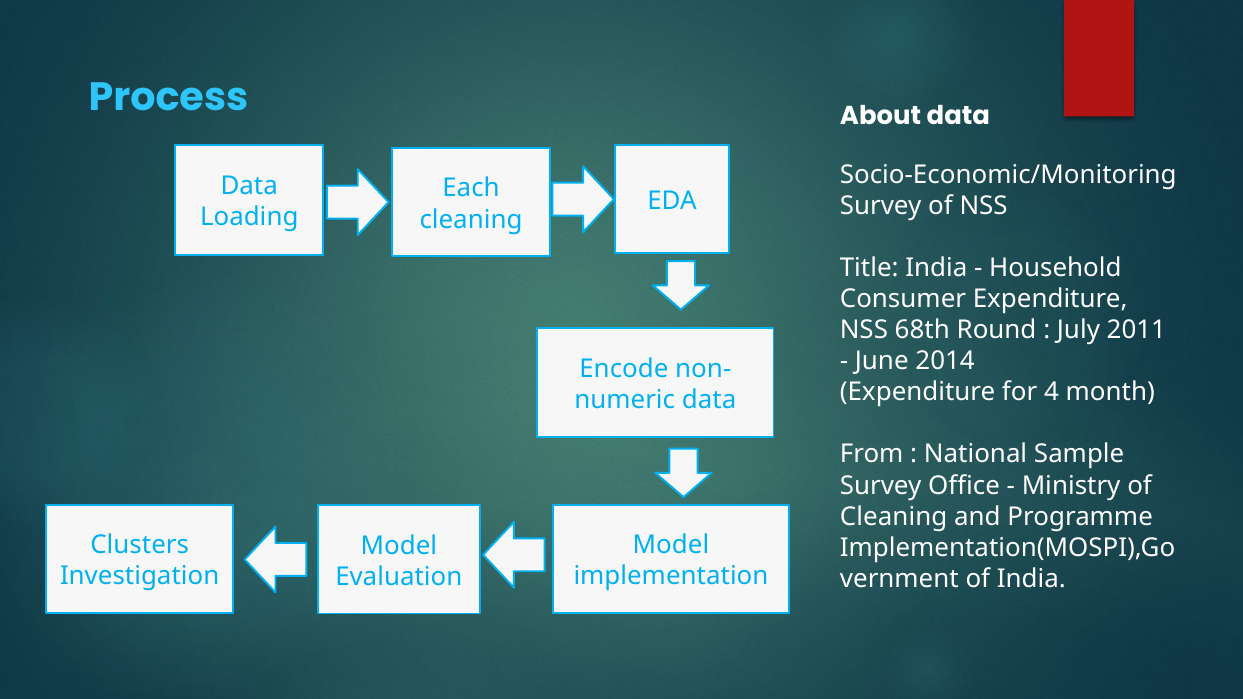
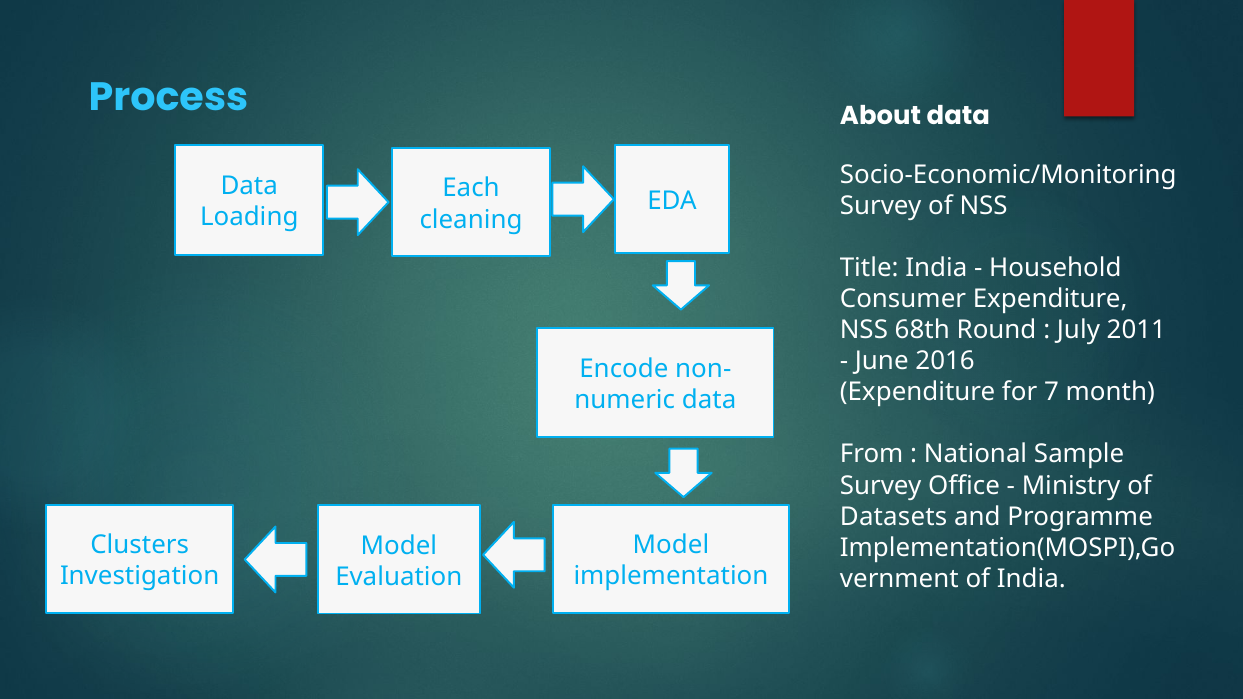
2014: 2014 -> 2016
4: 4 -> 7
Cleaning at (894, 517): Cleaning -> Datasets
